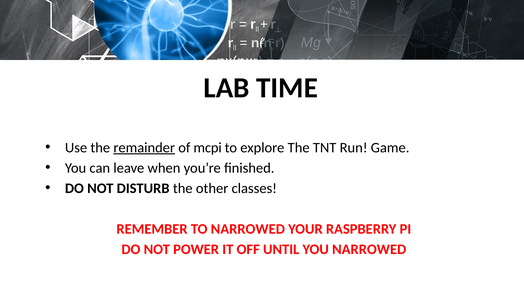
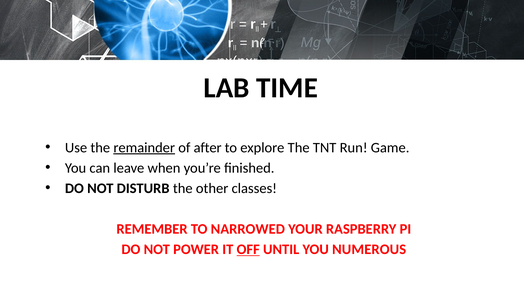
mcpi: mcpi -> after
OFF underline: none -> present
YOU NARROWED: NARROWED -> NUMEROUS
